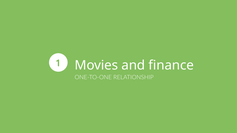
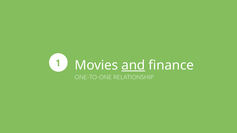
and underline: none -> present
